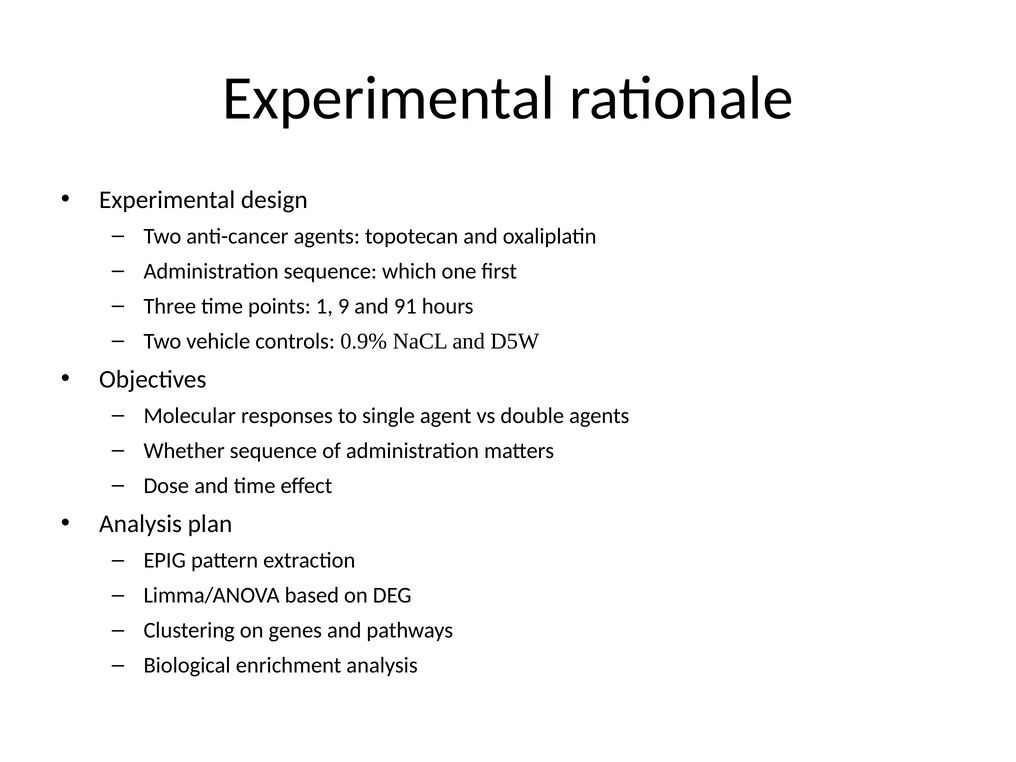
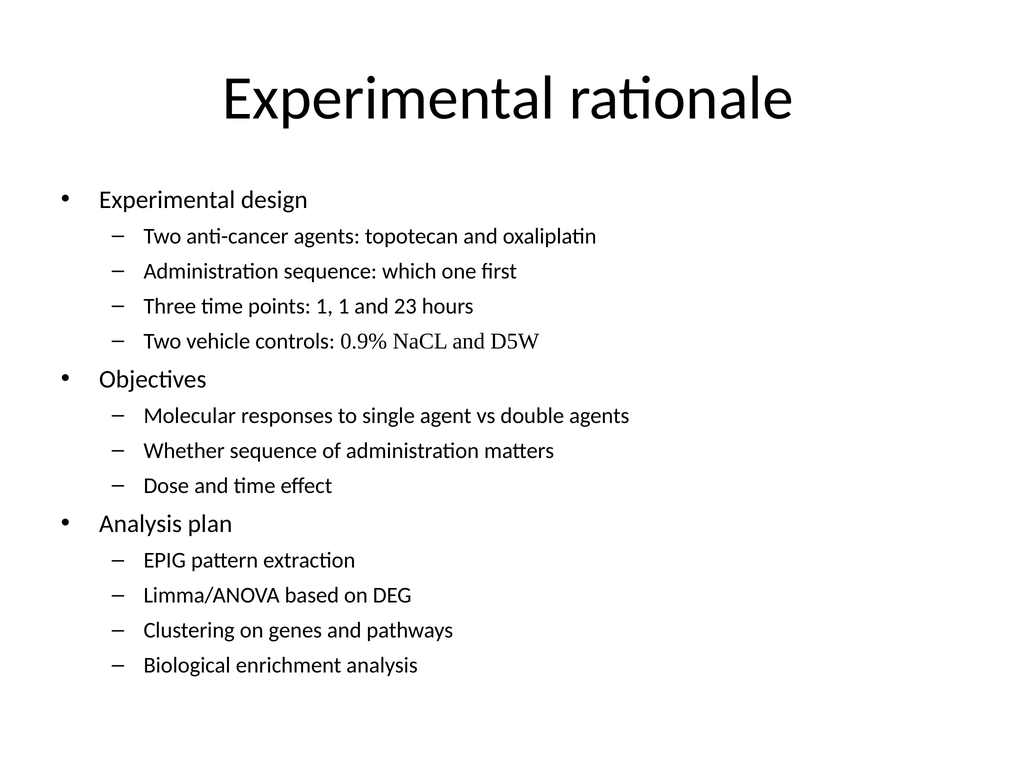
1 9: 9 -> 1
91: 91 -> 23
